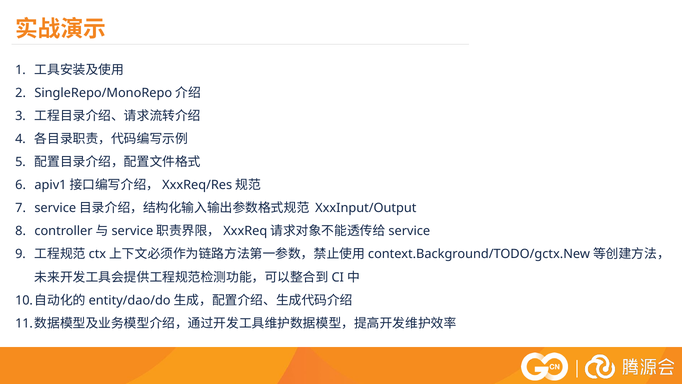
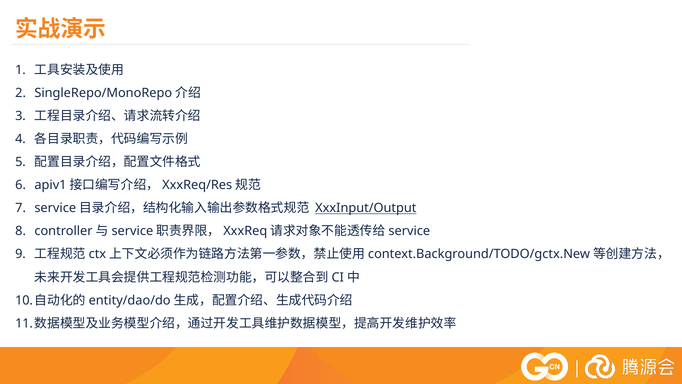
XxxInput/Output underline: none -> present
